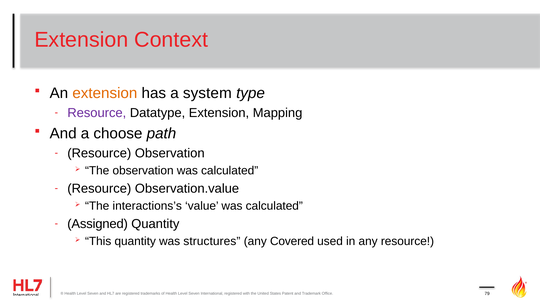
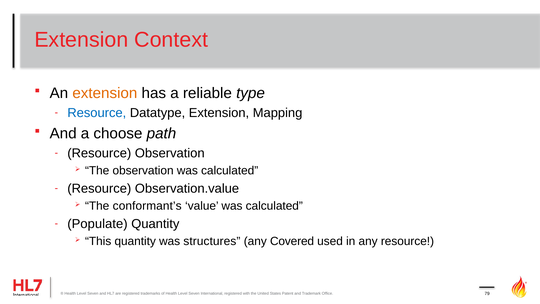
system: system -> reliable
Resource at (97, 113) colour: purple -> blue
interactions’s: interactions’s -> conformant’s
Assigned: Assigned -> Populate
